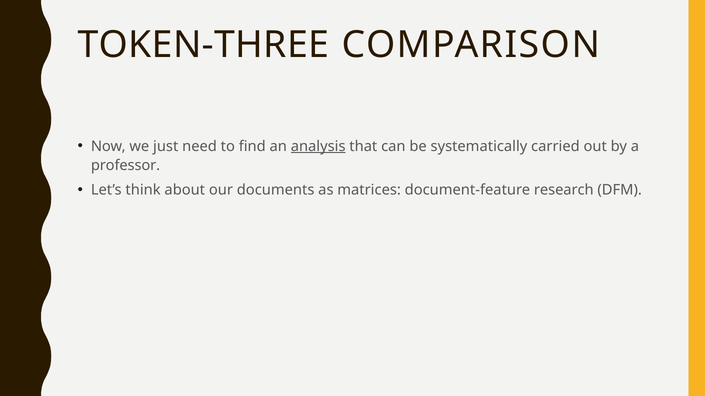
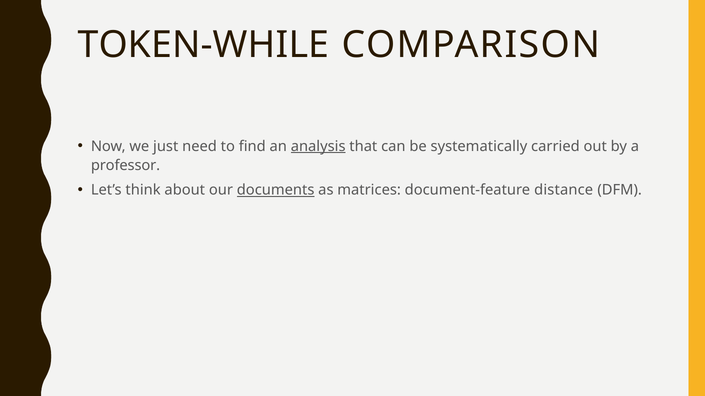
TOKEN-THREE: TOKEN-THREE -> TOKEN-WHILE
documents underline: none -> present
research: research -> distance
